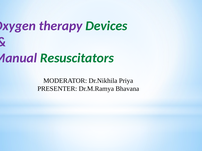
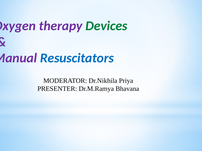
Resuscitators colour: green -> blue
